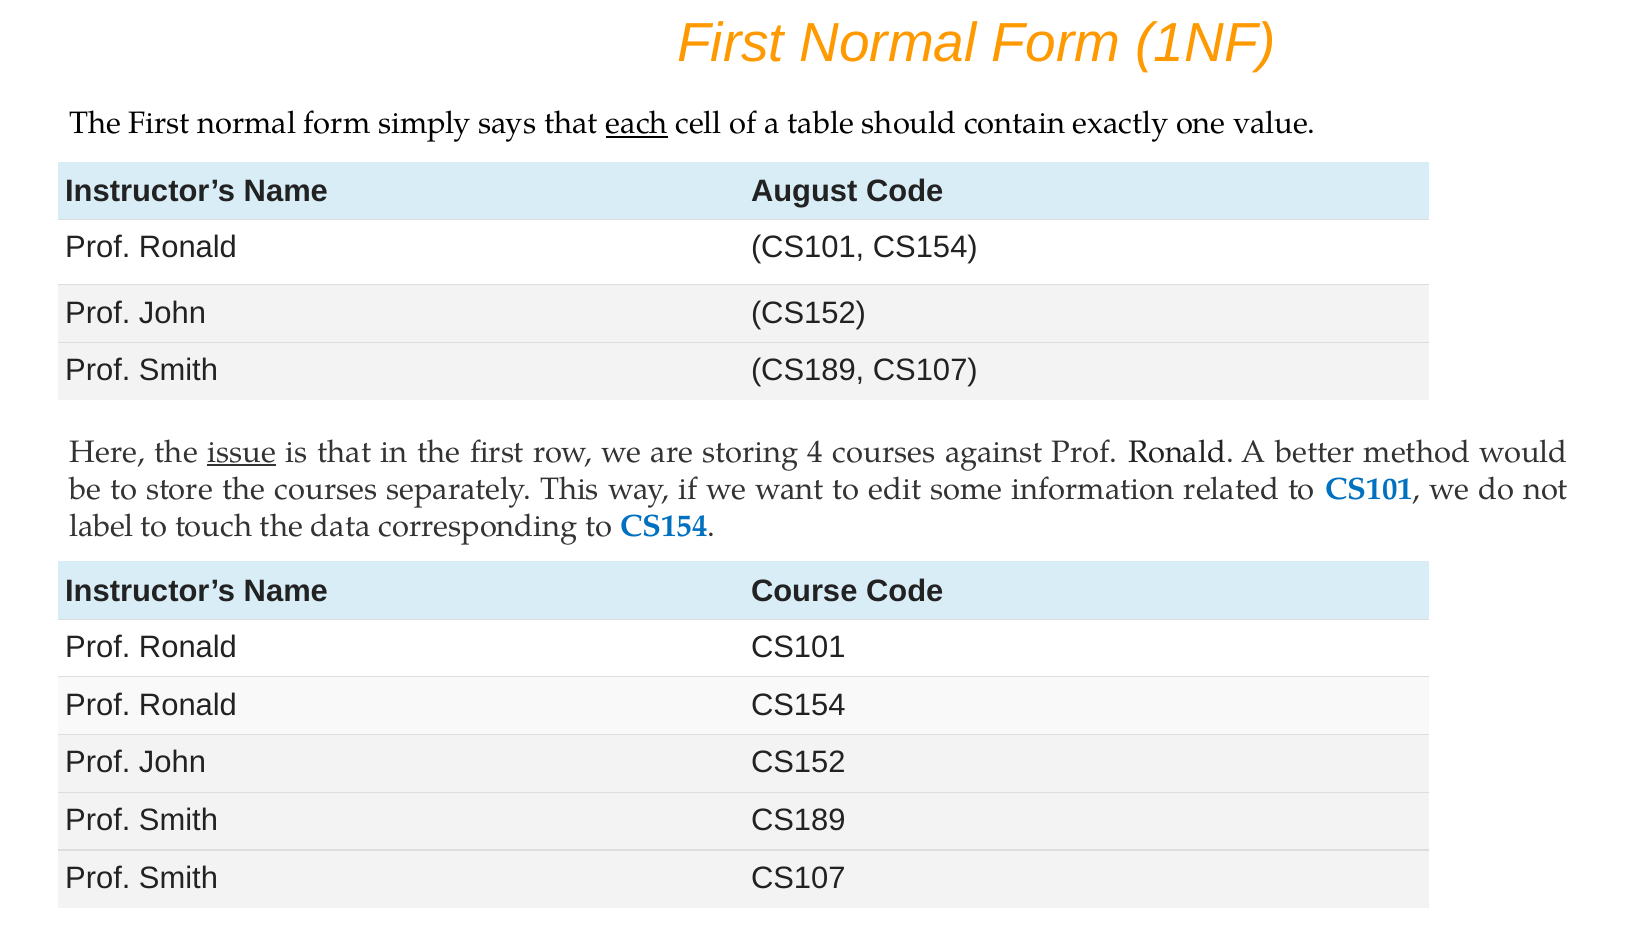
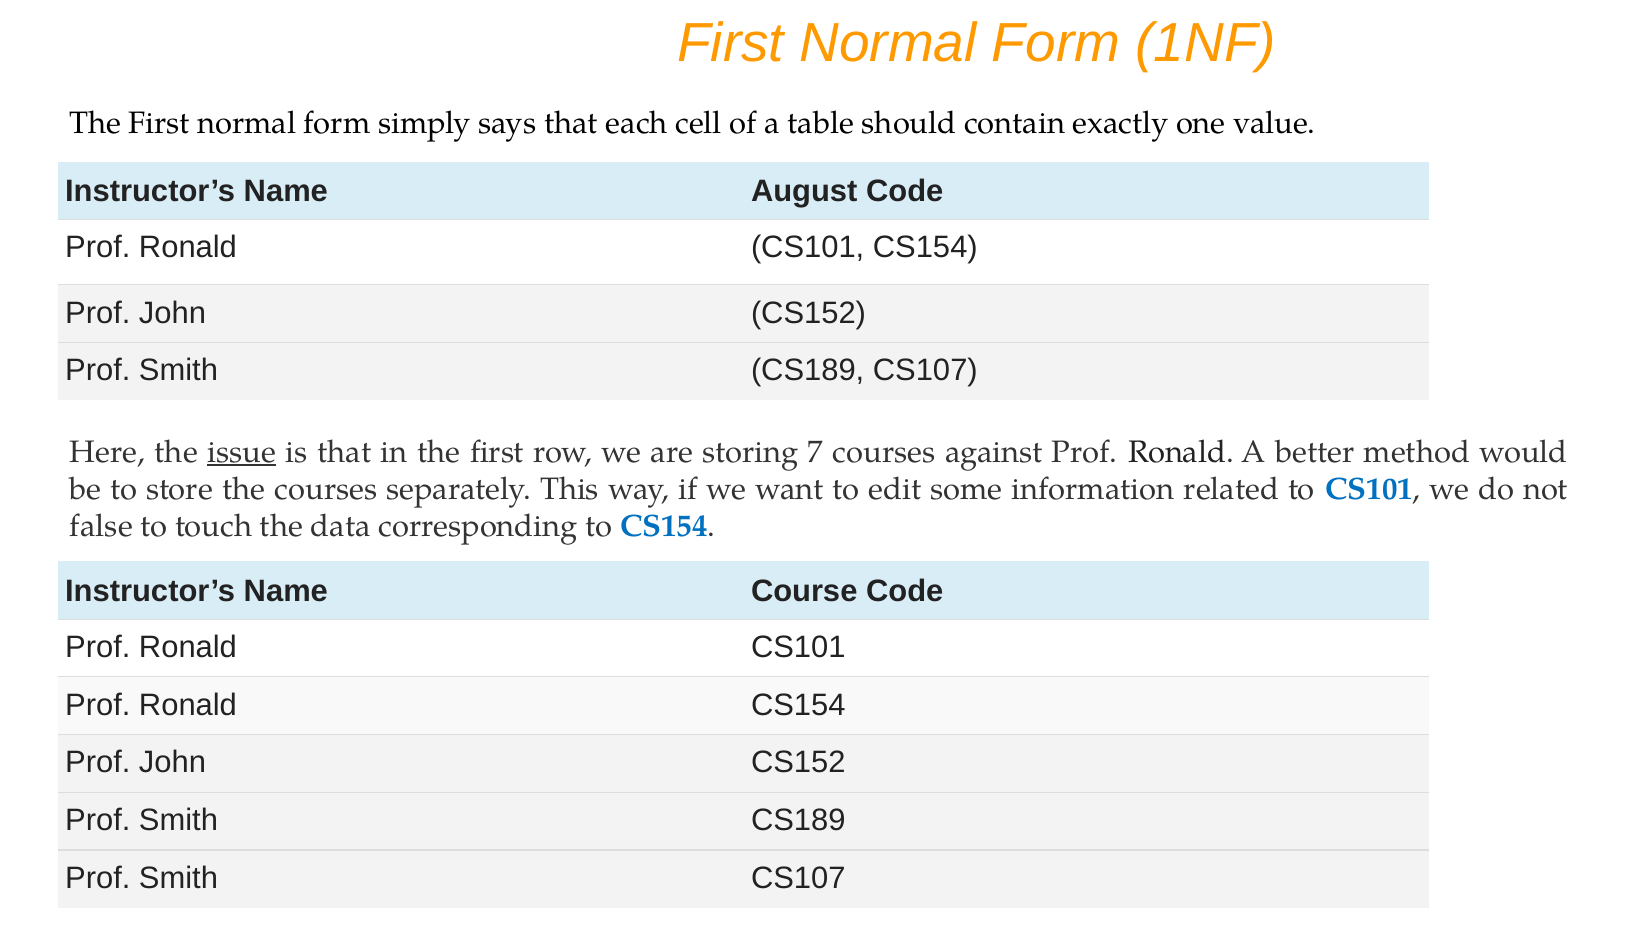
each underline: present -> none
4: 4 -> 7
label: label -> false
